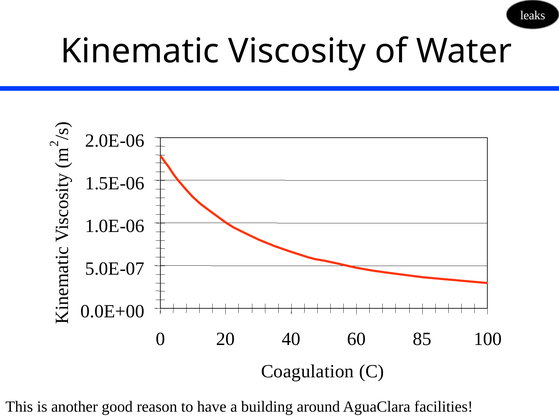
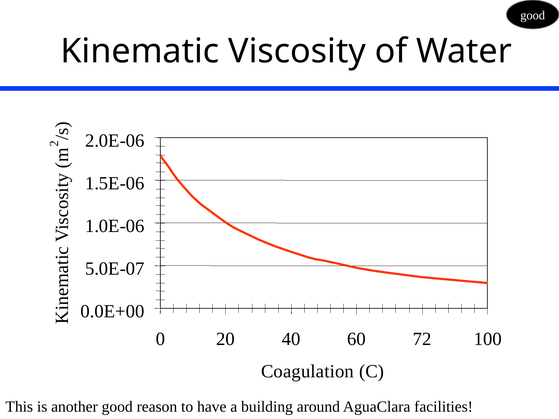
leaks at (533, 15): leaks -> good
85: 85 -> 72
